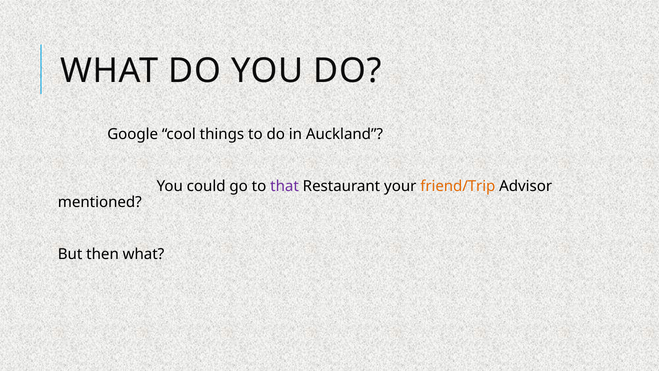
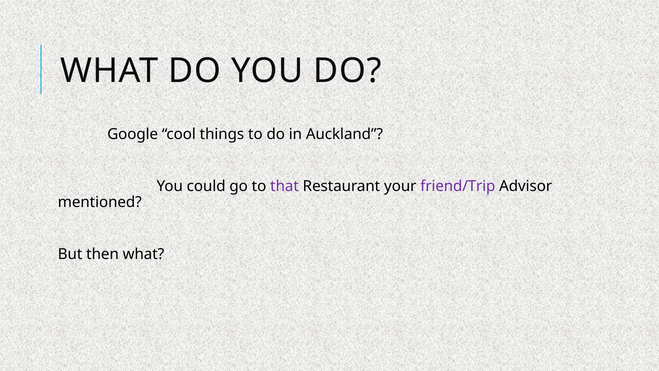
friend/Trip colour: orange -> purple
